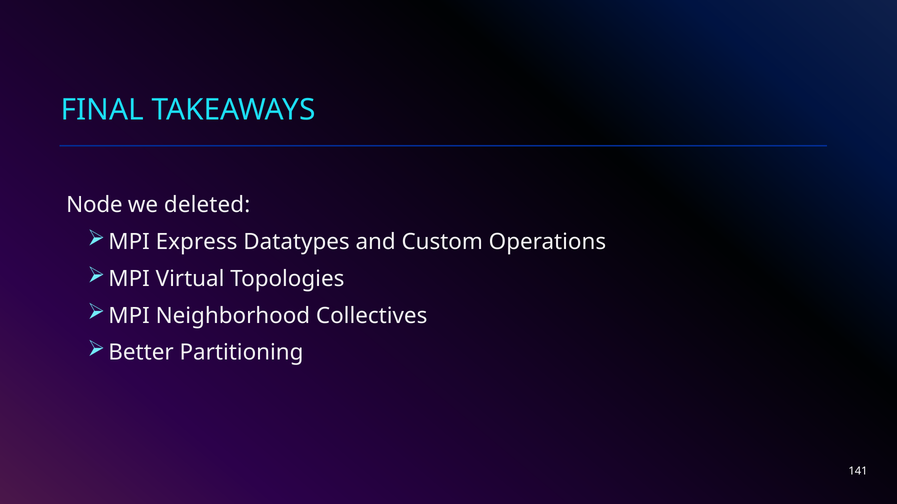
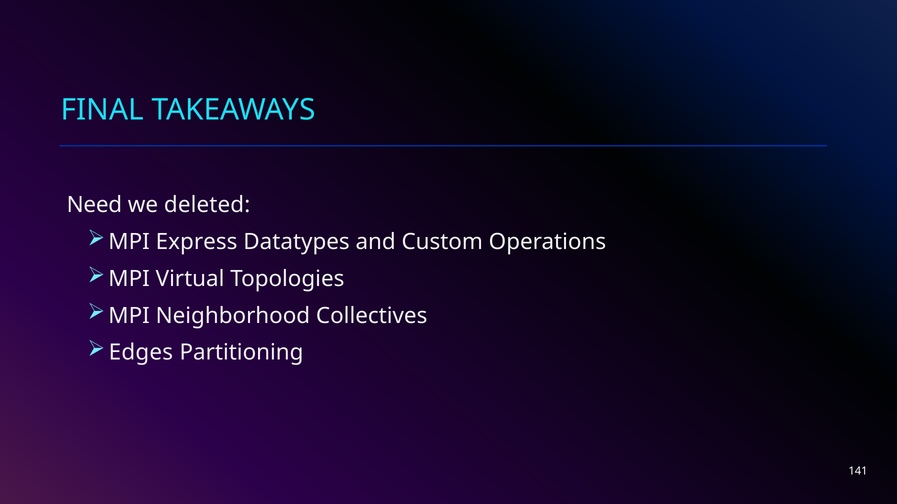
Node: Node -> Need
Better: Better -> Edges
